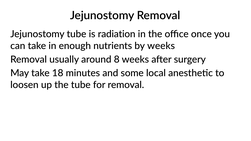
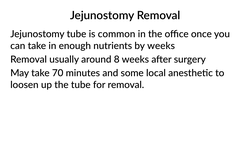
radiation: radiation -> common
18: 18 -> 70
